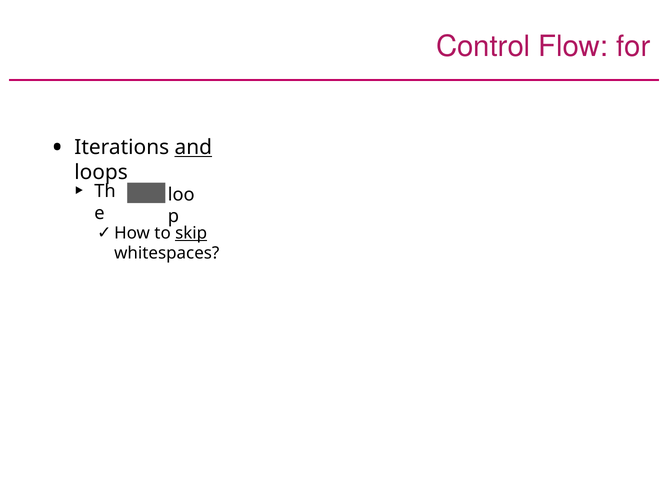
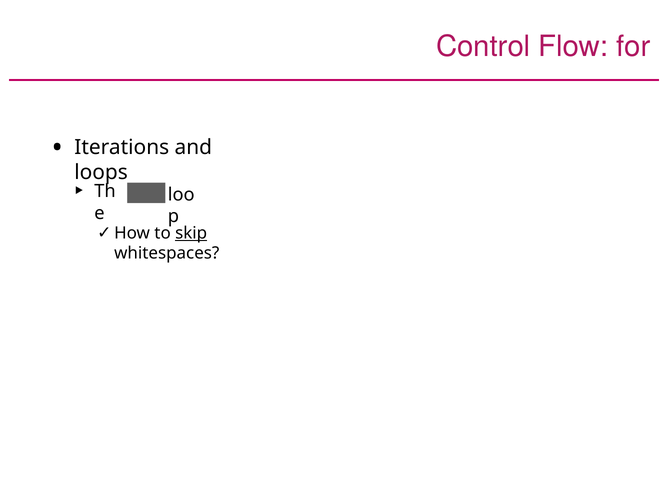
and underline: present -> none
